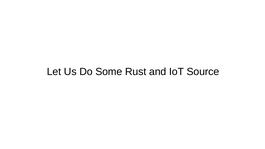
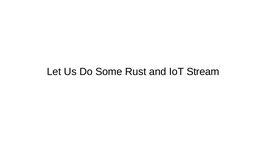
Source: Source -> Stream
